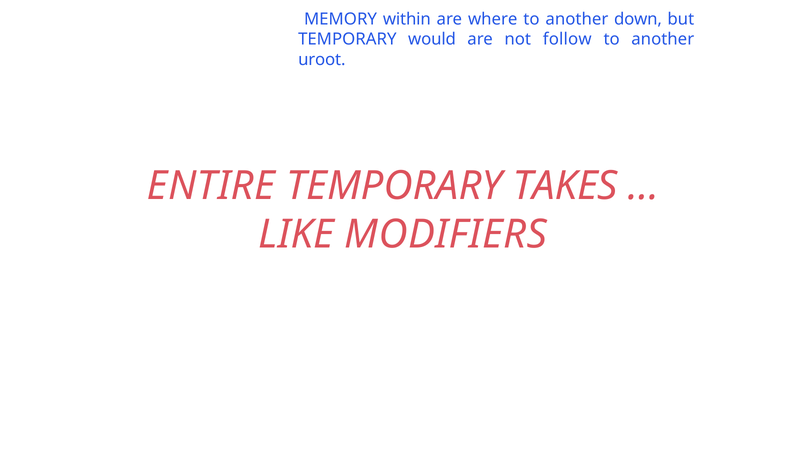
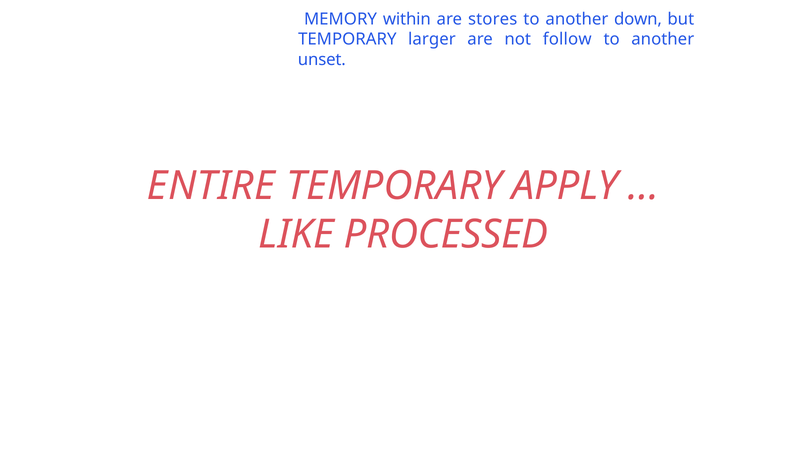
where: where -> stores
would: would -> larger
uroot: uroot -> unset
TAKES: TAKES -> APPLY
MODIFIERS: MODIFIERS -> PROCESSED
